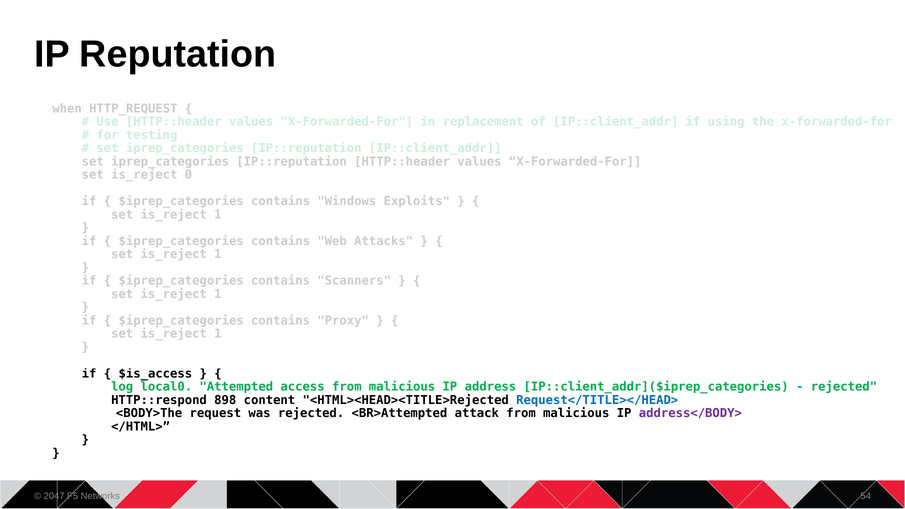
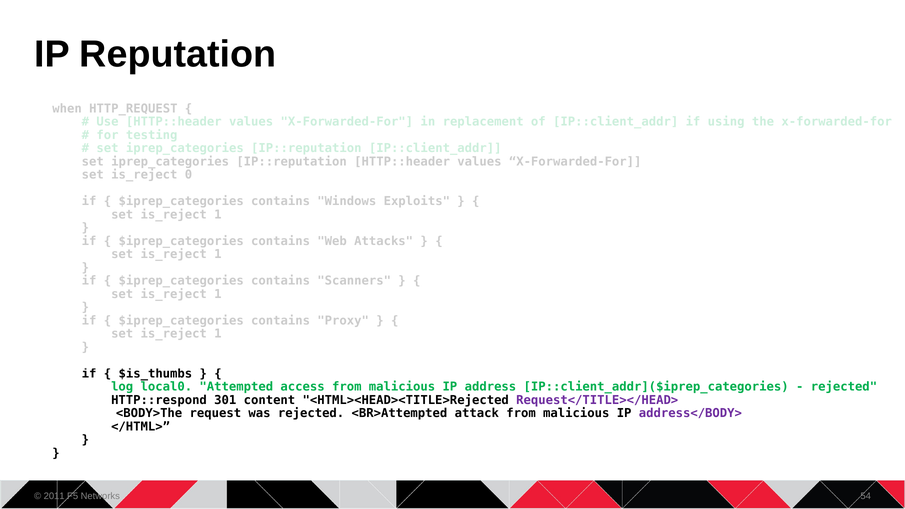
$is_access: $is_access -> $is_thumbs
898: 898 -> 301
Request</TITLE></HEAD> colour: blue -> purple
2047: 2047 -> 2011
